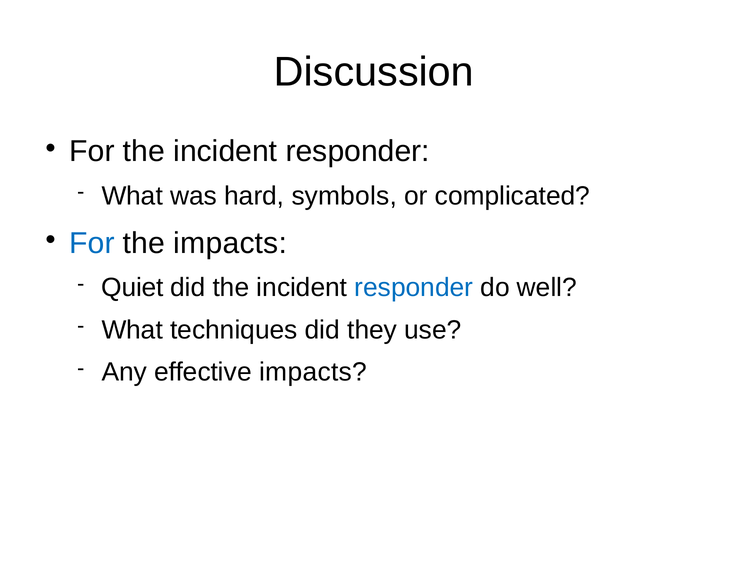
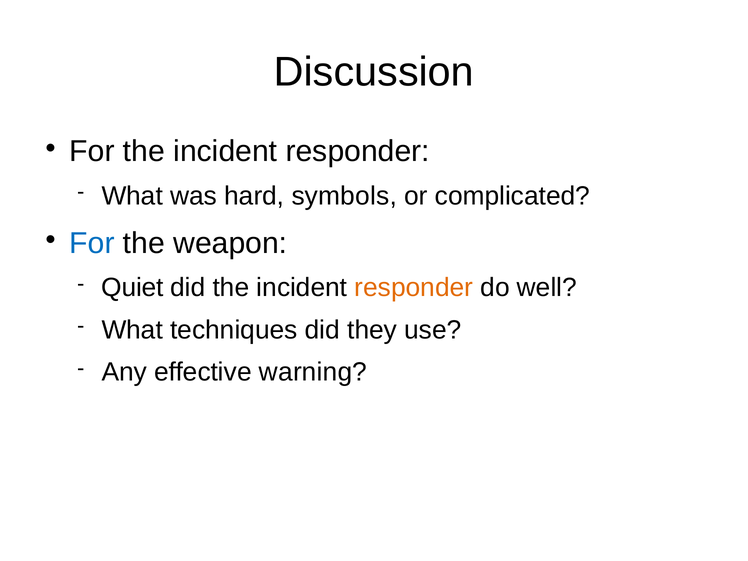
the impacts: impacts -> weapon
responder at (414, 288) colour: blue -> orange
effective impacts: impacts -> warning
